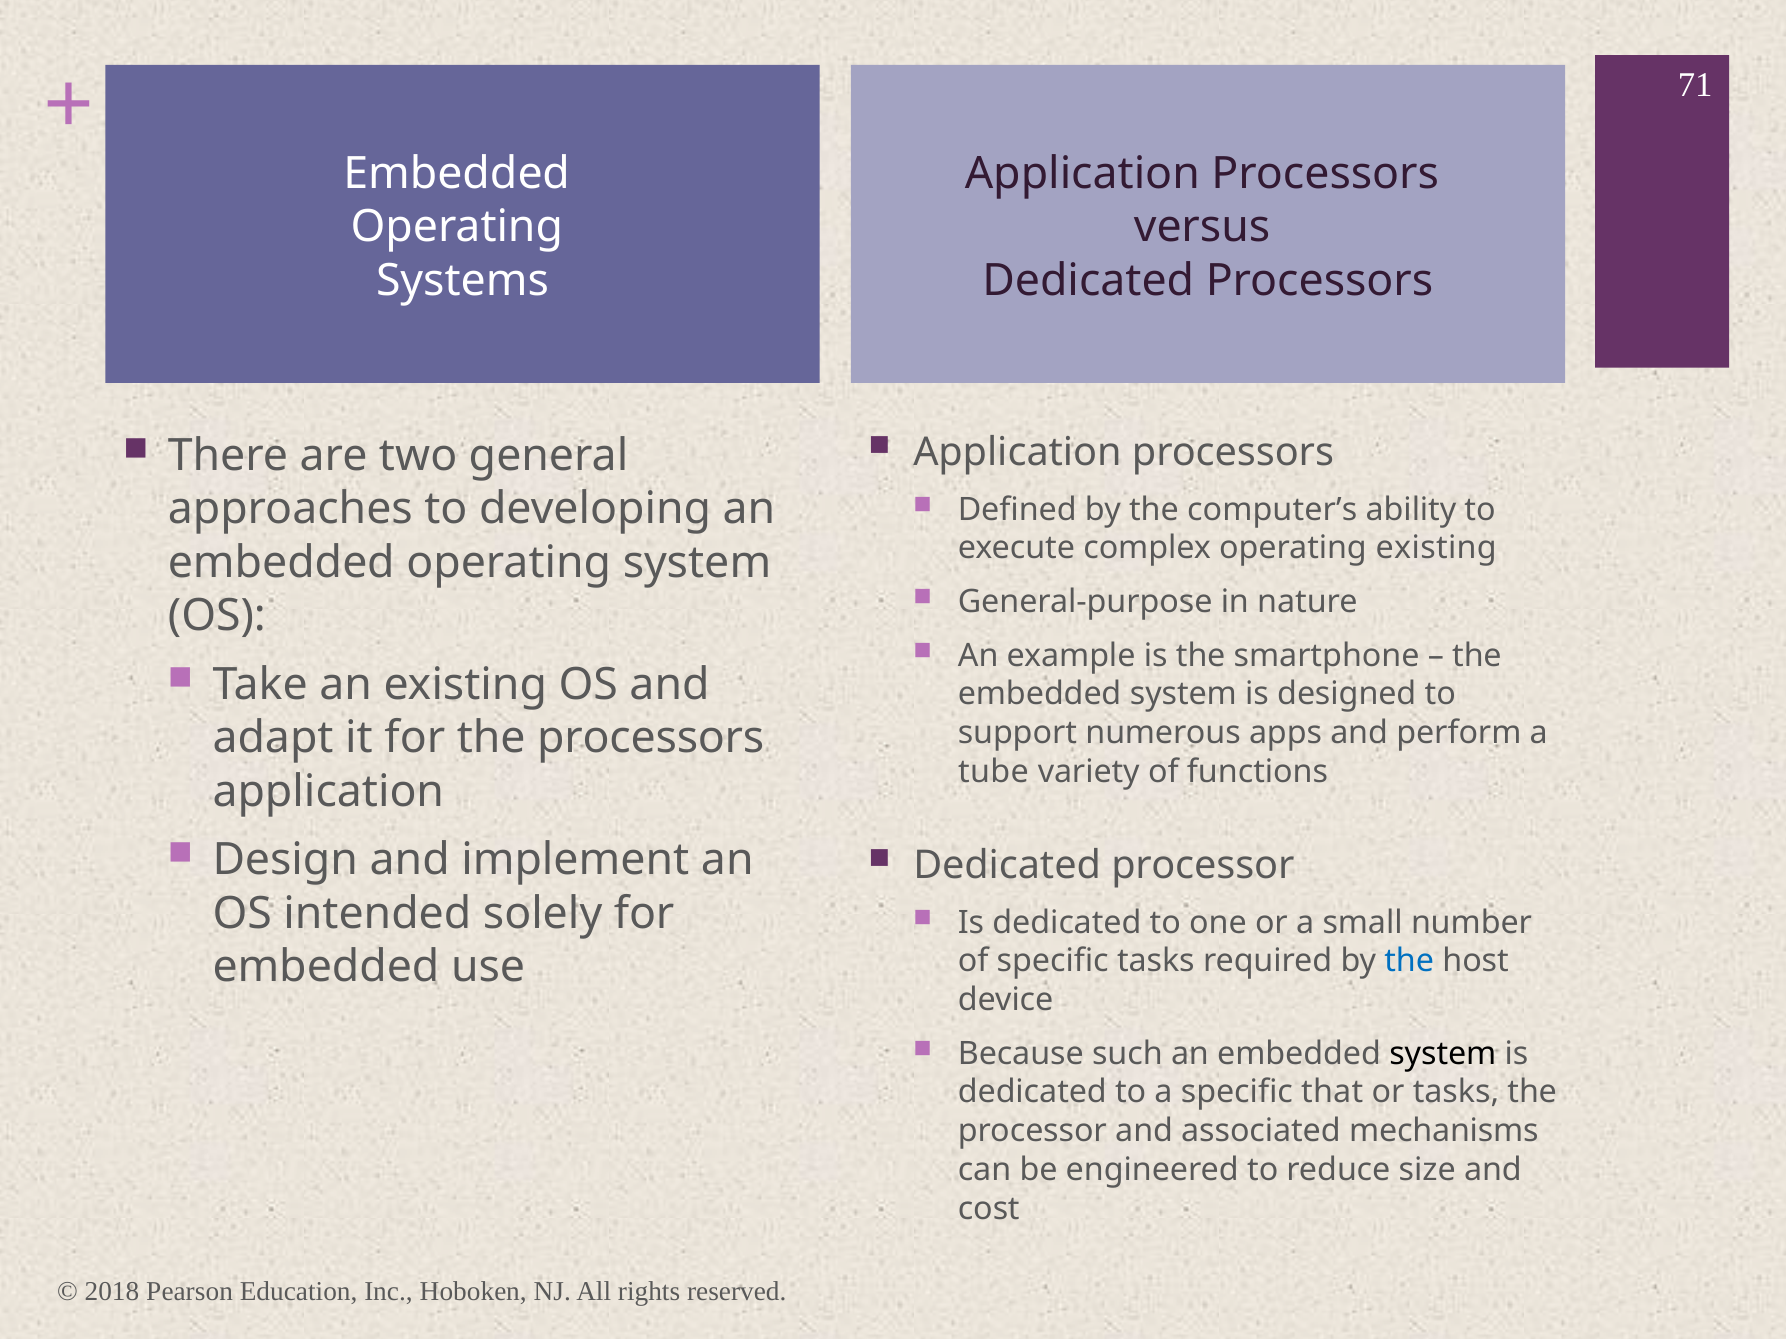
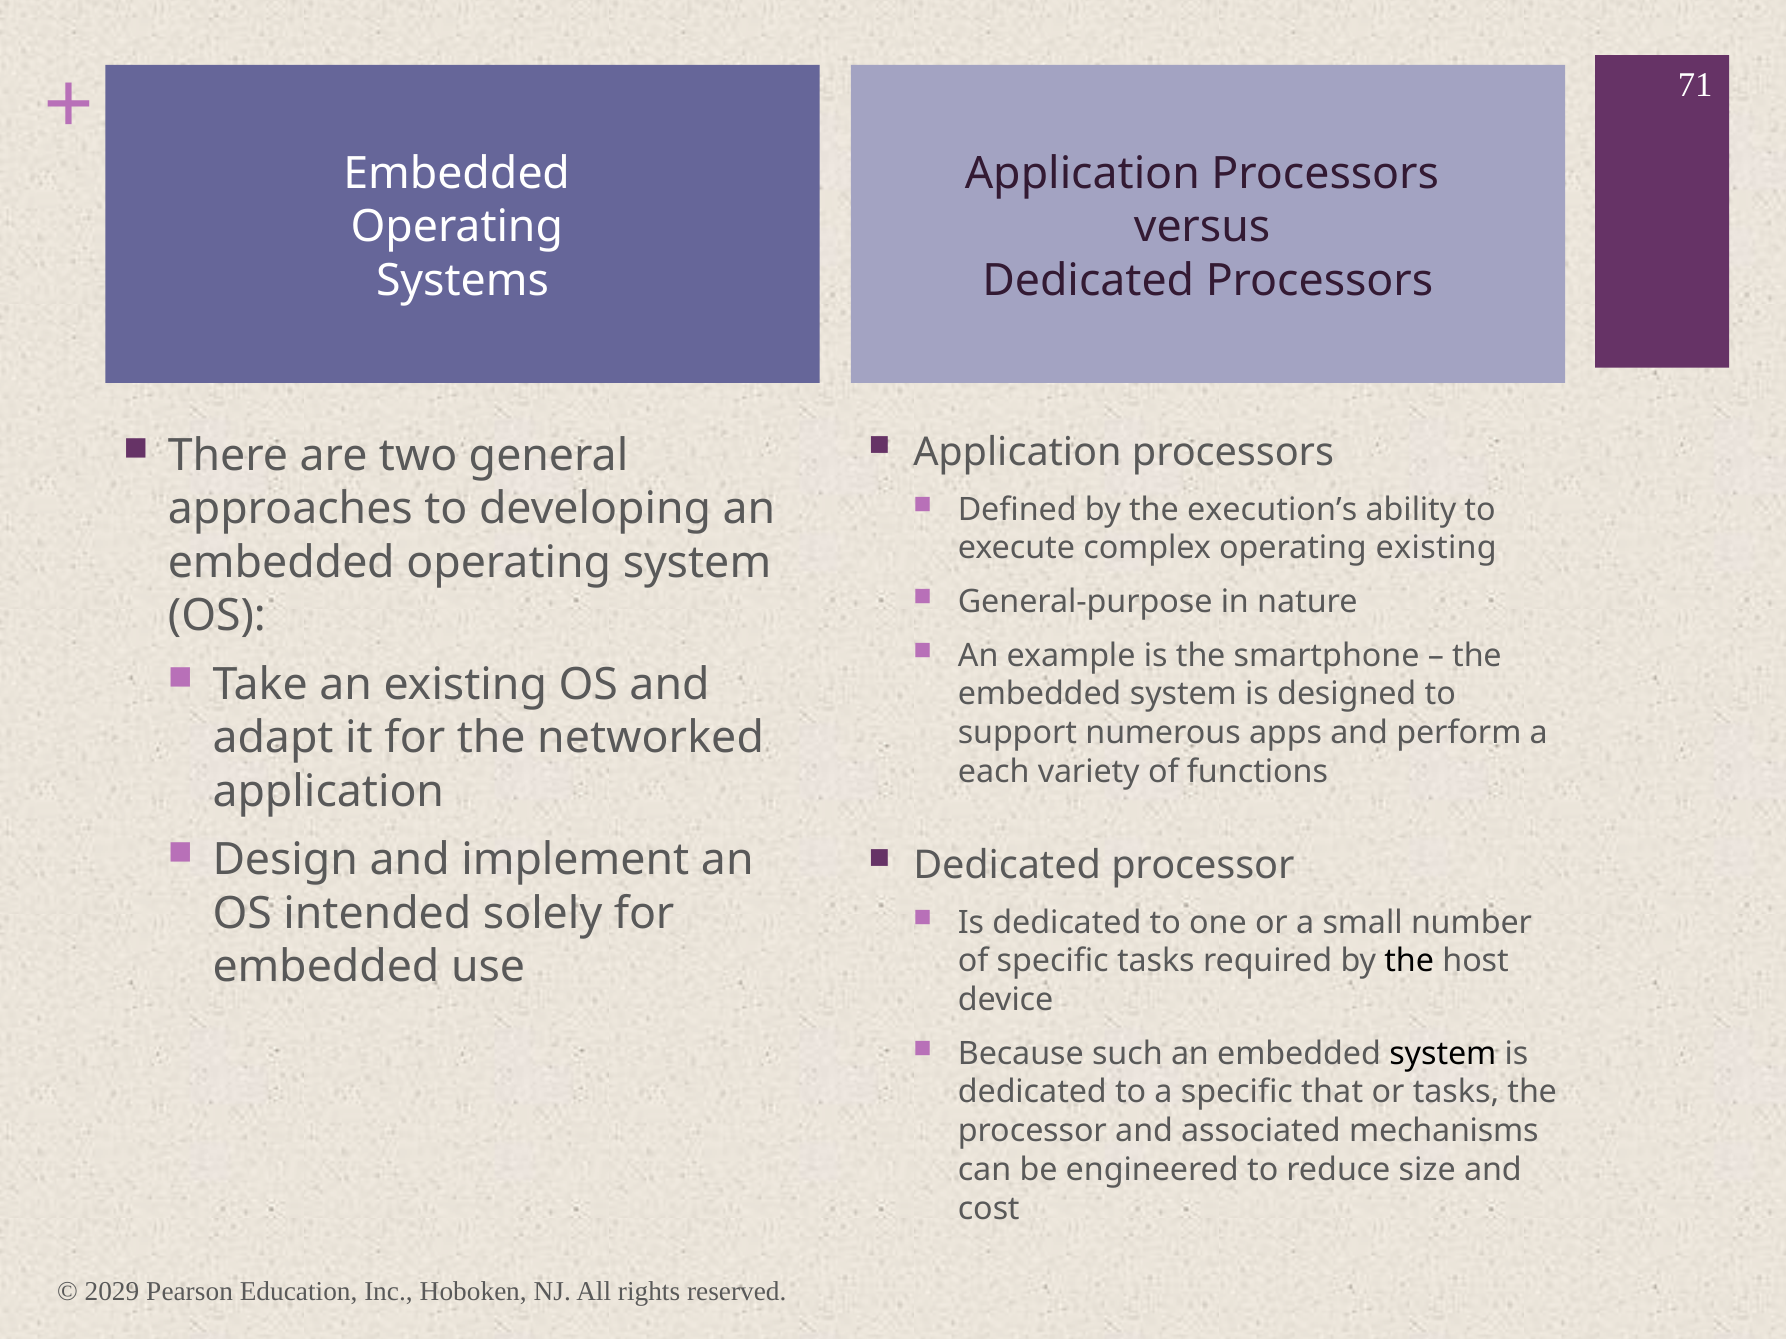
computer’s: computer’s -> execution’s
the processors: processors -> networked
tube: tube -> each
the at (1409, 962) colour: blue -> black
2018: 2018 -> 2029
